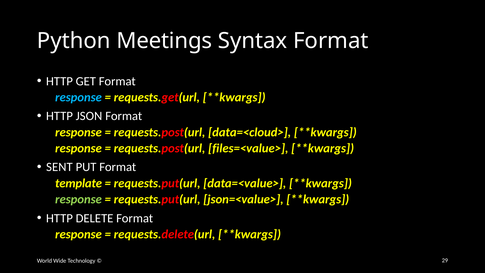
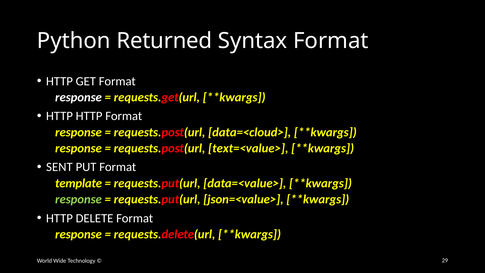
Meetings: Meetings -> Returned
response at (79, 97) colour: light blue -> white
HTTP JSON: JSON -> HTTP
files=<value>: files=<value> -> text=<value>
